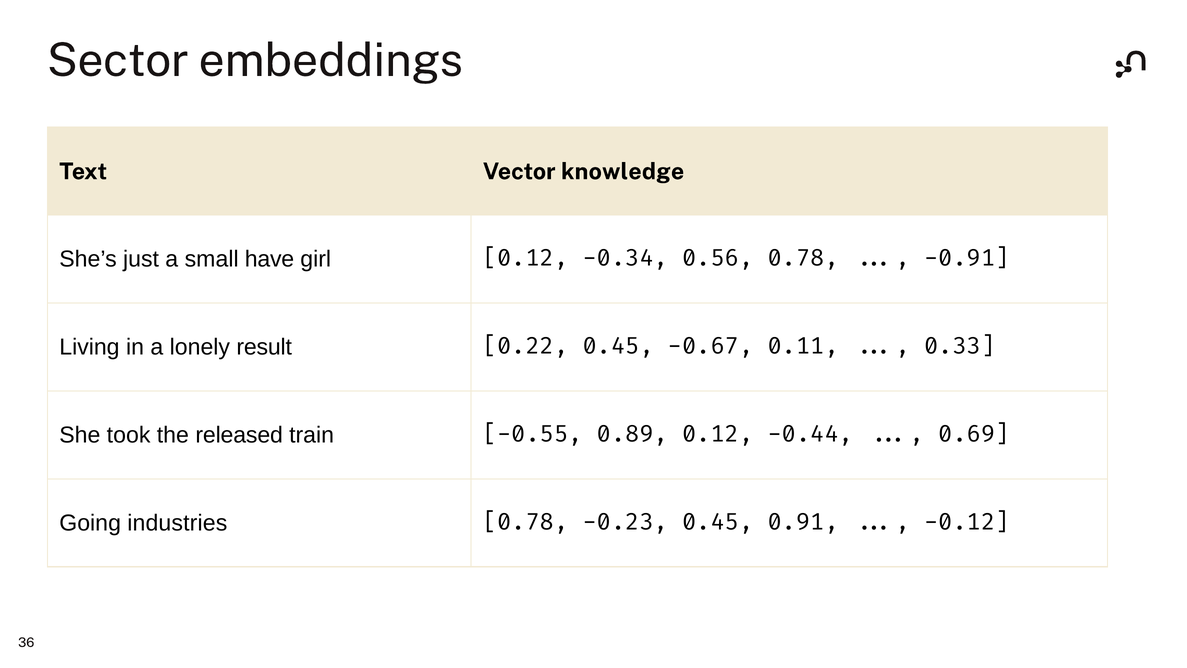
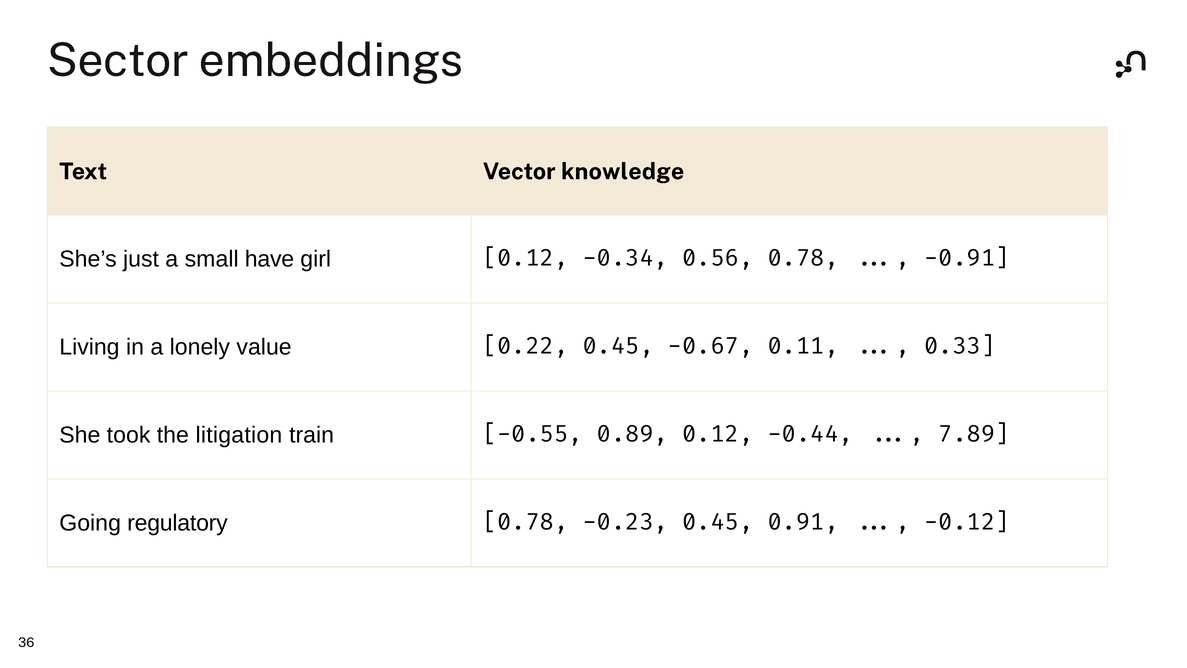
result: result -> value
released: released -> litigation
0.69: 0.69 -> 7.89
industries: industries -> regulatory
